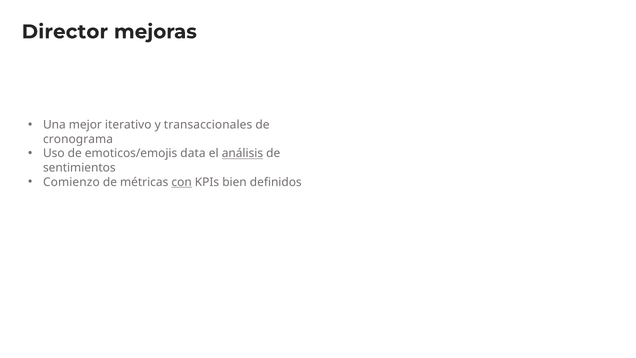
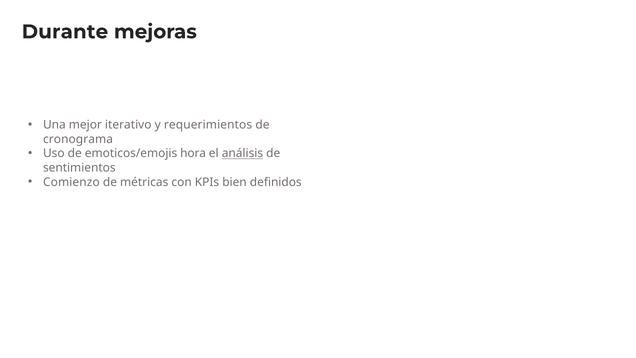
Director: Director -> Durante
transaccionales: transaccionales -> requerimientos
data: data -> hora
con underline: present -> none
